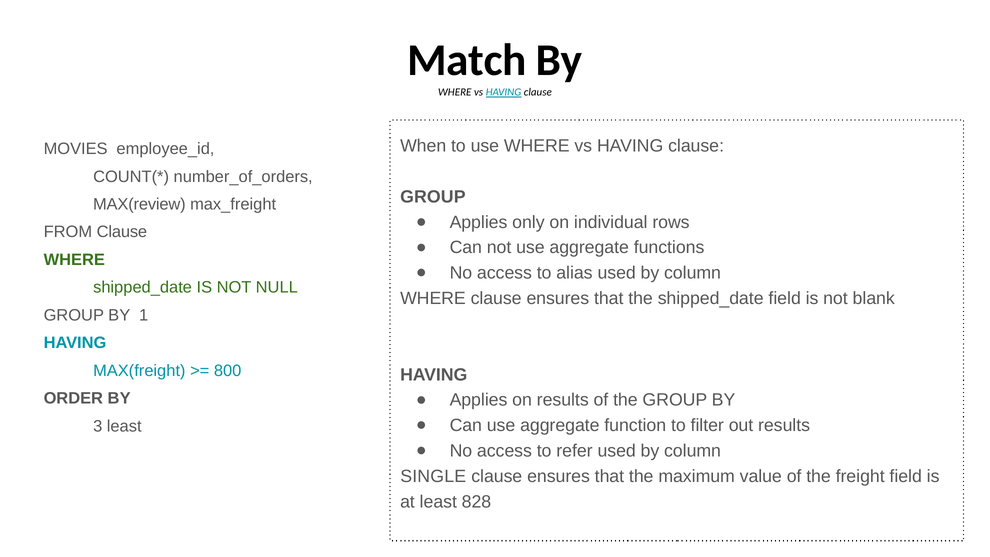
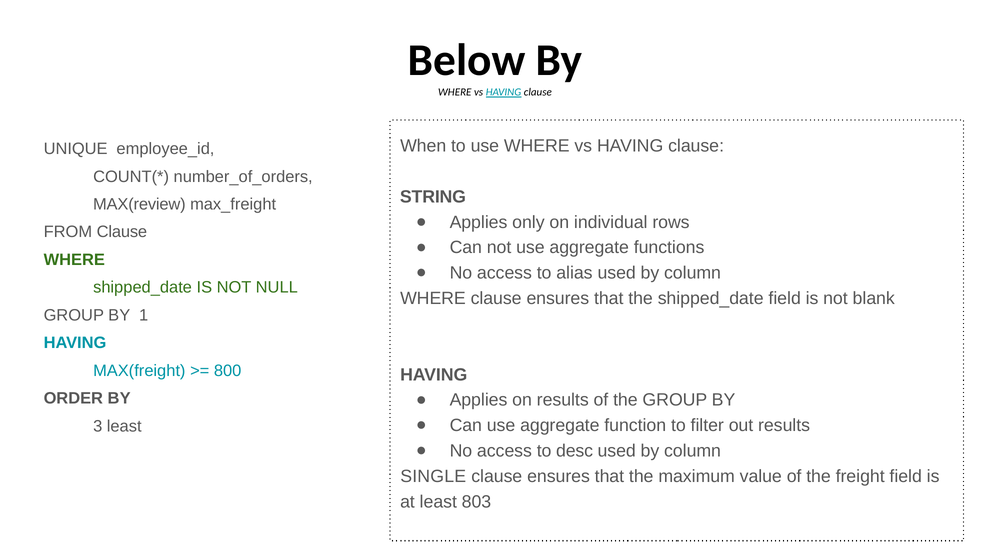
Match: Match -> Below
MOVIES: MOVIES -> UNIQUE
GROUP at (433, 197): GROUP -> STRING
refer: refer -> desc
828: 828 -> 803
